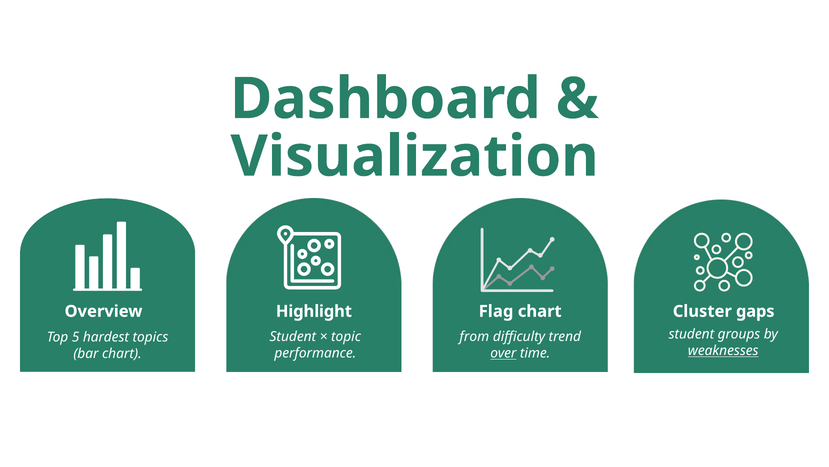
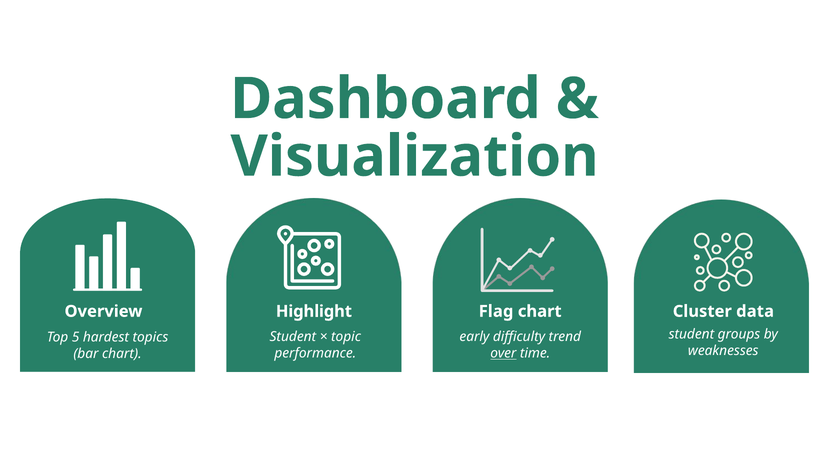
gaps: gaps -> data
from: from -> early
weaknesses underline: present -> none
